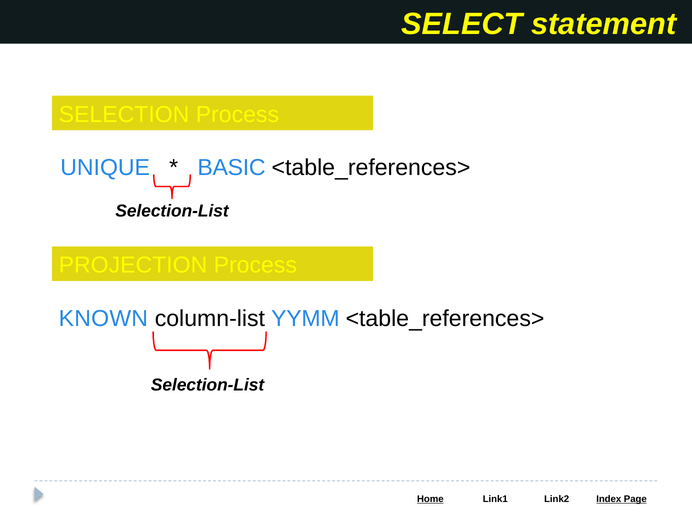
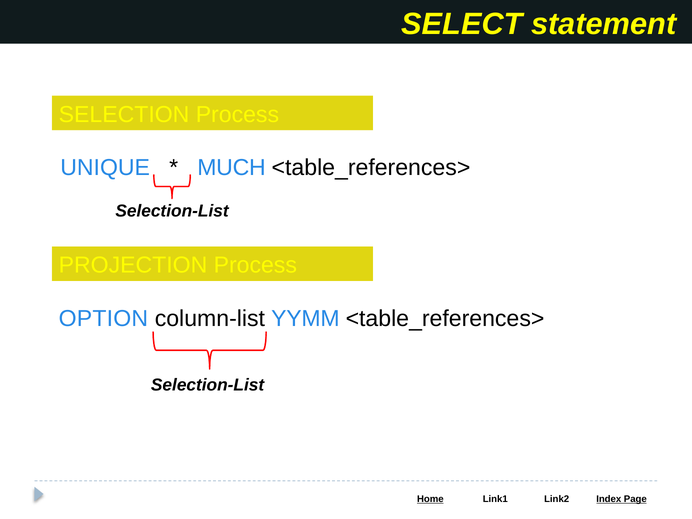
BASIC: BASIC -> MUCH
KNOWN: KNOWN -> OPTION
